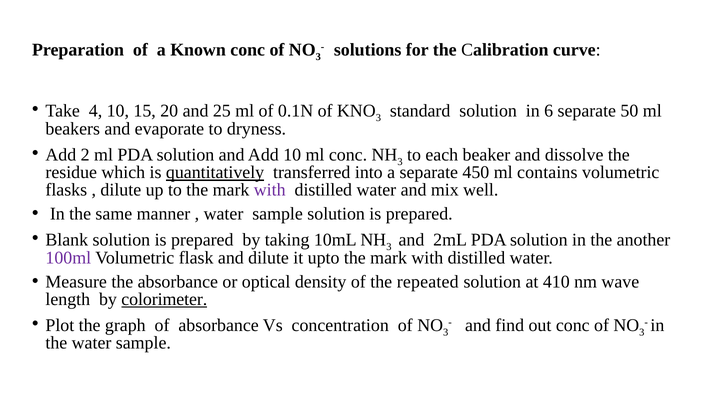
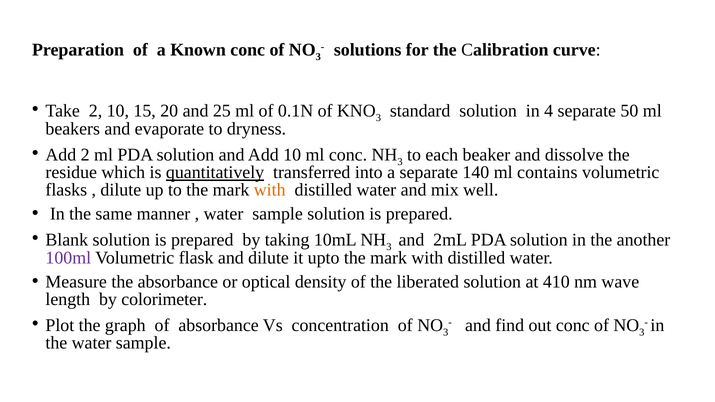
Take 4: 4 -> 2
6: 6 -> 4
450: 450 -> 140
with at (270, 190) colour: purple -> orange
repeated: repeated -> liberated
colorimeter underline: present -> none
